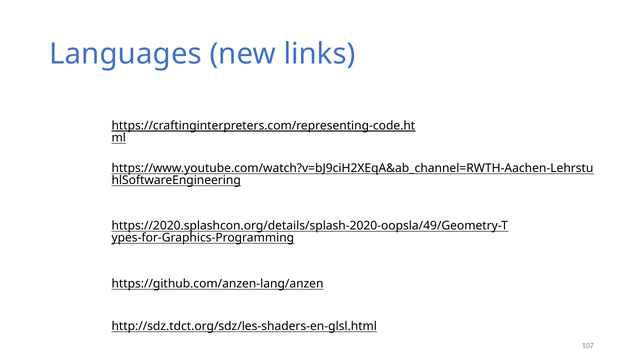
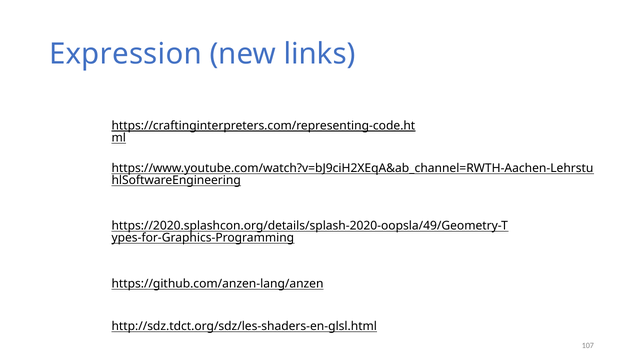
Languages: Languages -> Expression
